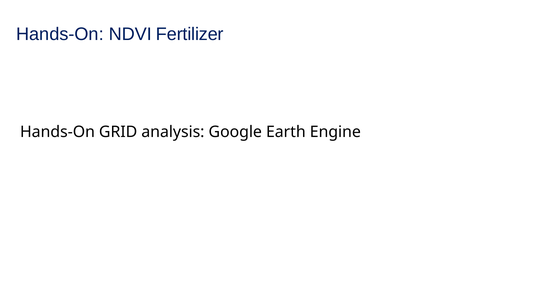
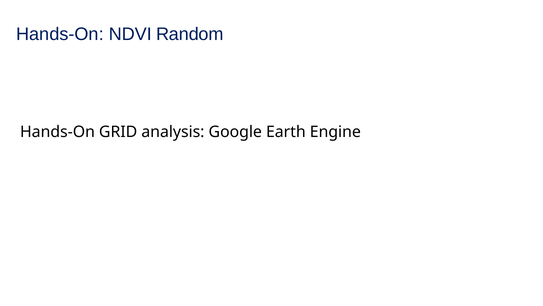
Fertilizer: Fertilizer -> Random
